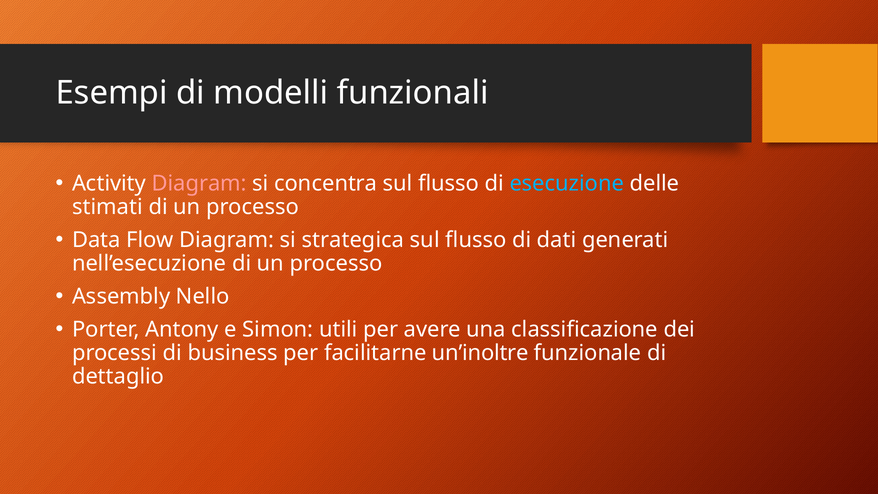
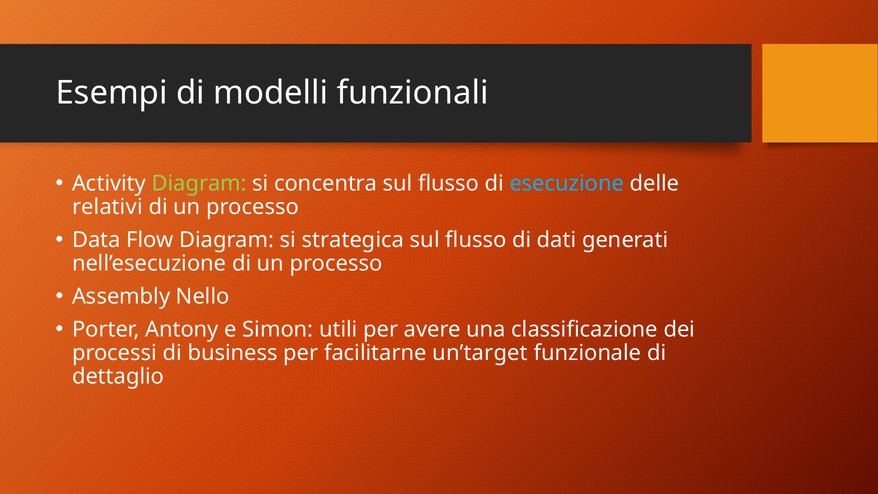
Diagram at (199, 183) colour: pink -> light green
stimati: stimati -> relativi
un’inoltre: un’inoltre -> un’target
